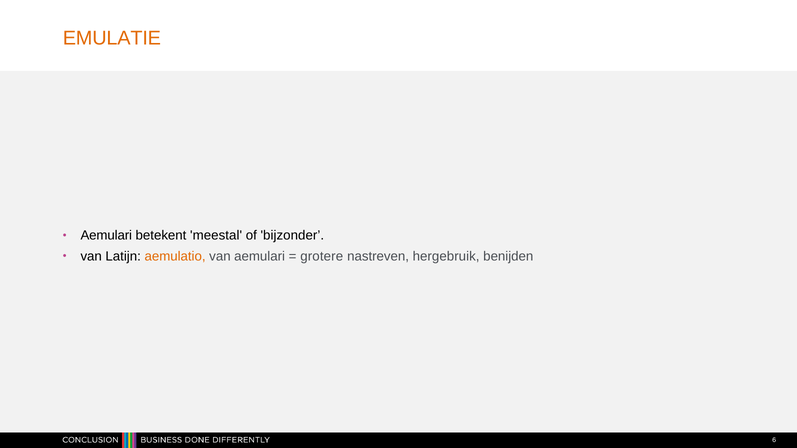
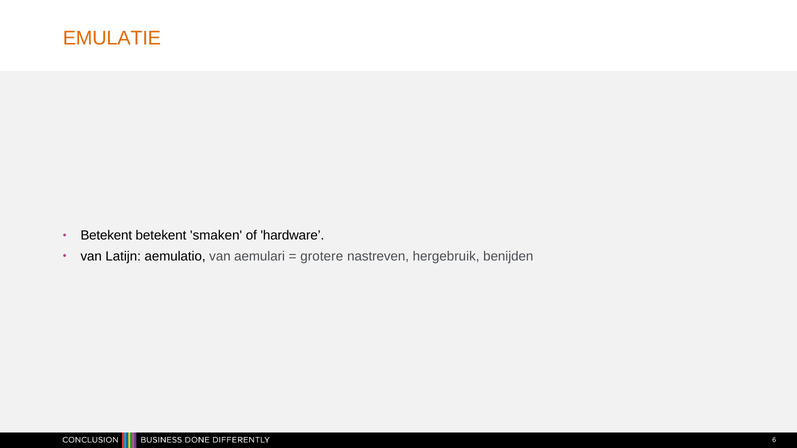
Aemulari at (106, 236): Aemulari -> Betekent
meestal: meestal -> smaken
bijzonder: bijzonder -> hardware
aemulatio colour: orange -> black
